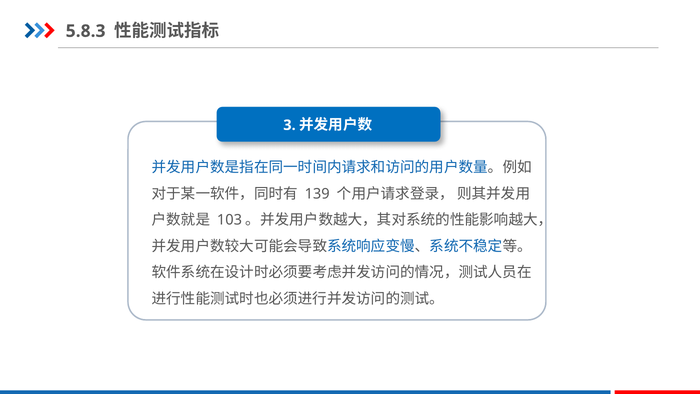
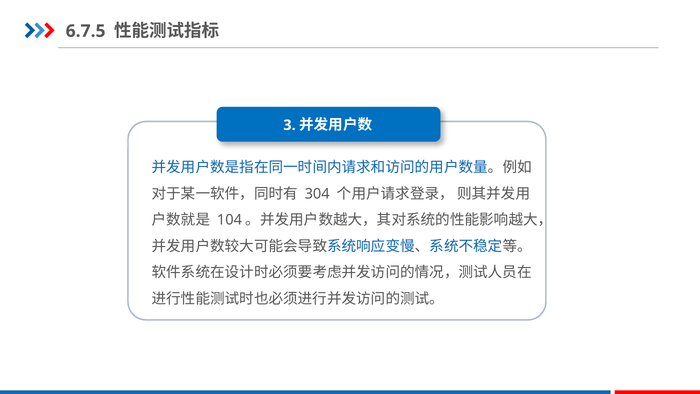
5.8.3: 5.8.3 -> 6.7.5
139: 139 -> 304
103: 103 -> 104
